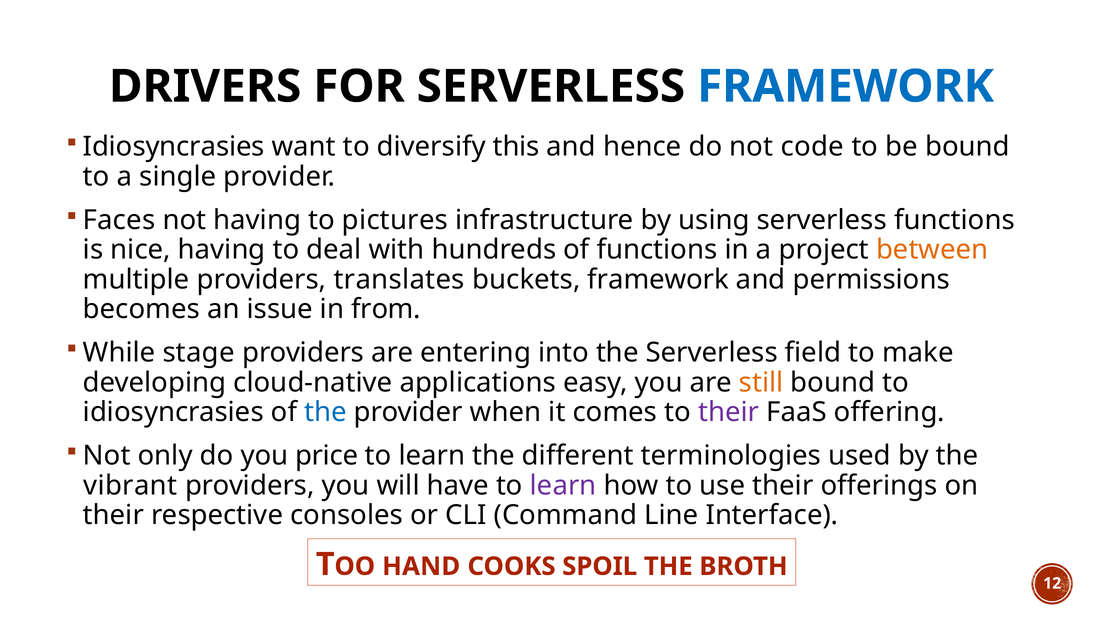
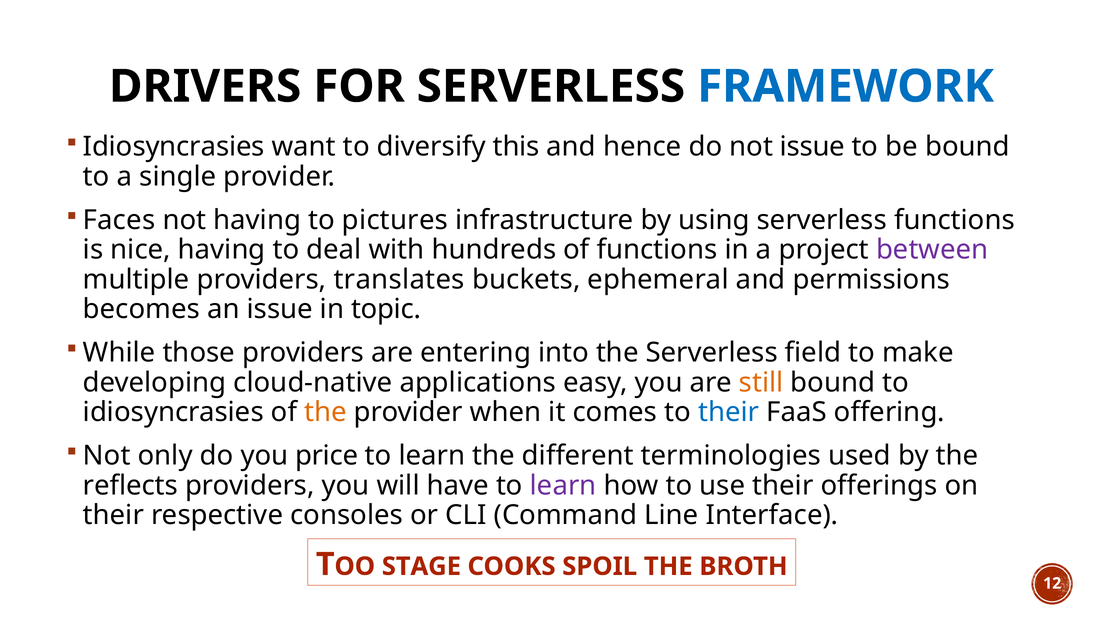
not code: code -> issue
between colour: orange -> purple
buckets framework: framework -> ephemeral
from: from -> topic
stage: stage -> those
the at (325, 413) colour: blue -> orange
their at (729, 413) colour: purple -> blue
vibrant: vibrant -> reflects
HAND: HAND -> STAGE
